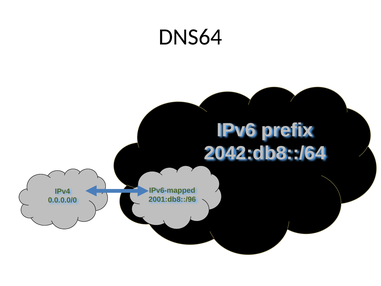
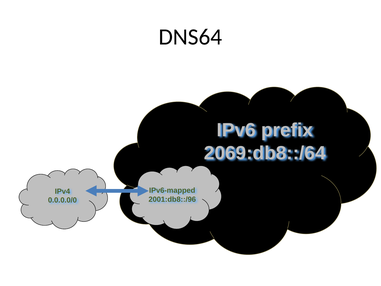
2042:db8::/64: 2042:db8::/64 -> 2069:db8::/64
